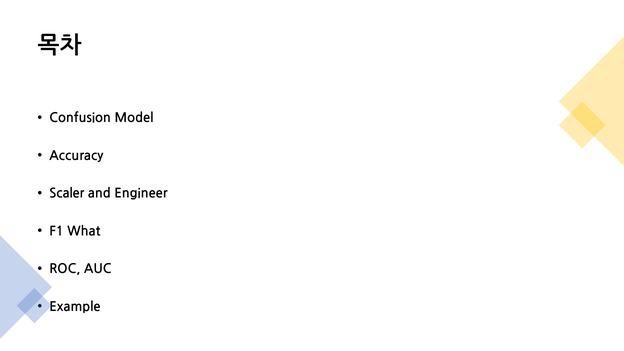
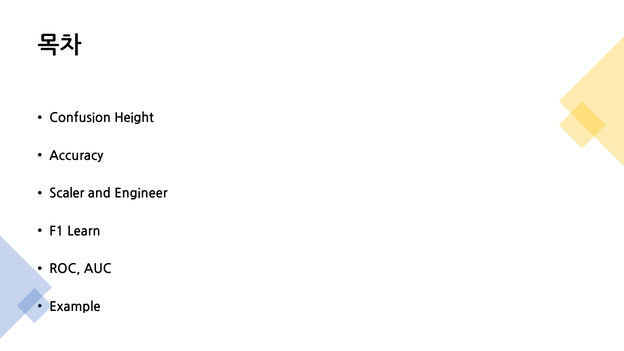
Model: Model -> Height
What: What -> Learn
